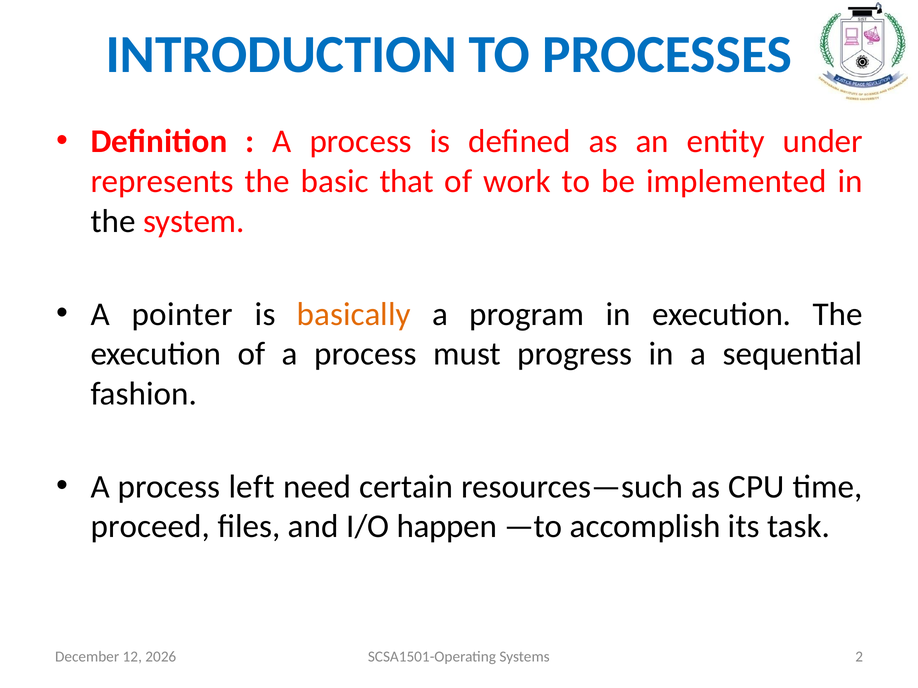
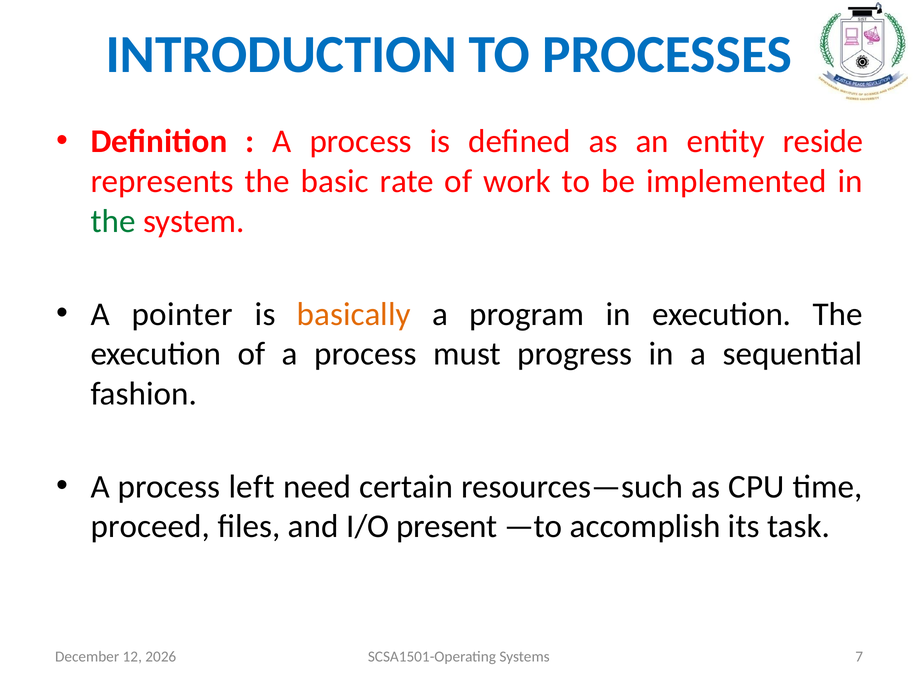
under: under -> reside
that: that -> rate
the at (113, 221) colour: black -> green
happen: happen -> present
2: 2 -> 7
